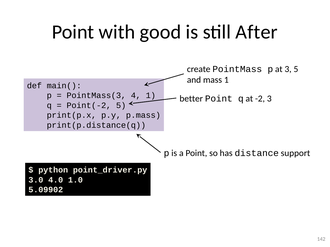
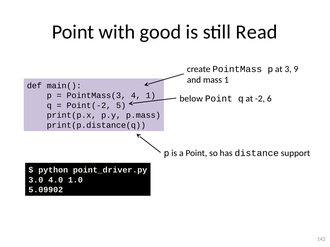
After: After -> Read
3 5: 5 -> 9
better: better -> below
-2 3: 3 -> 6
